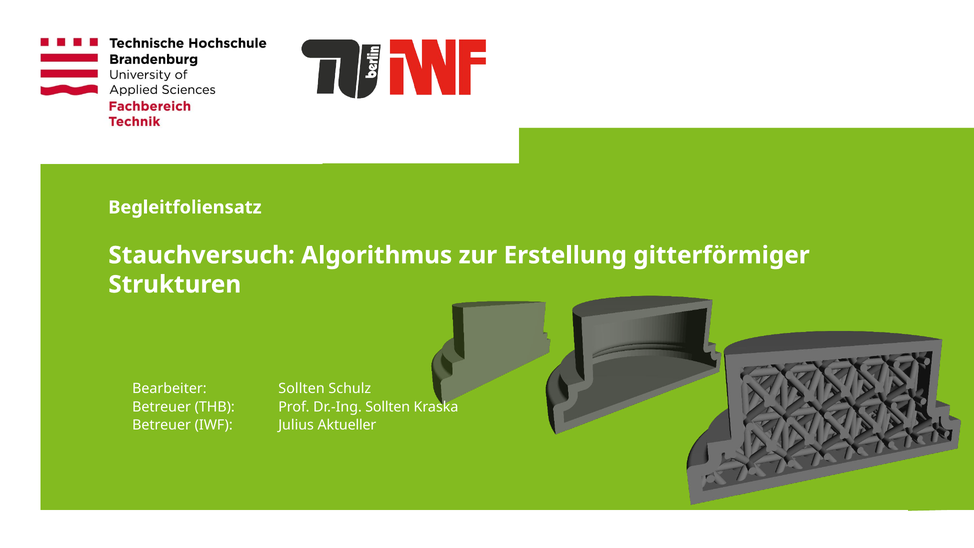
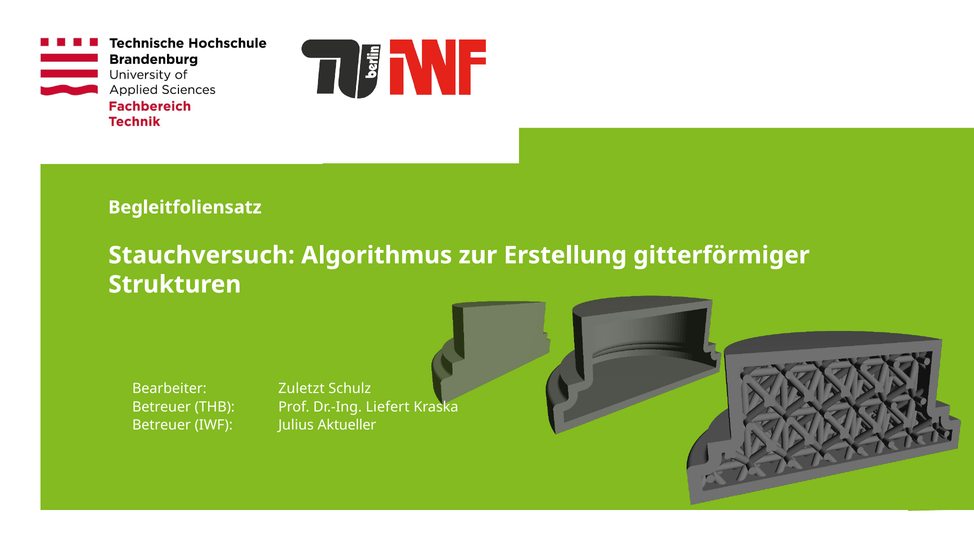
Bearbeiter Sollten: Sollten -> Zuletzt
Dr.-Ing Sollten: Sollten -> Liefert
